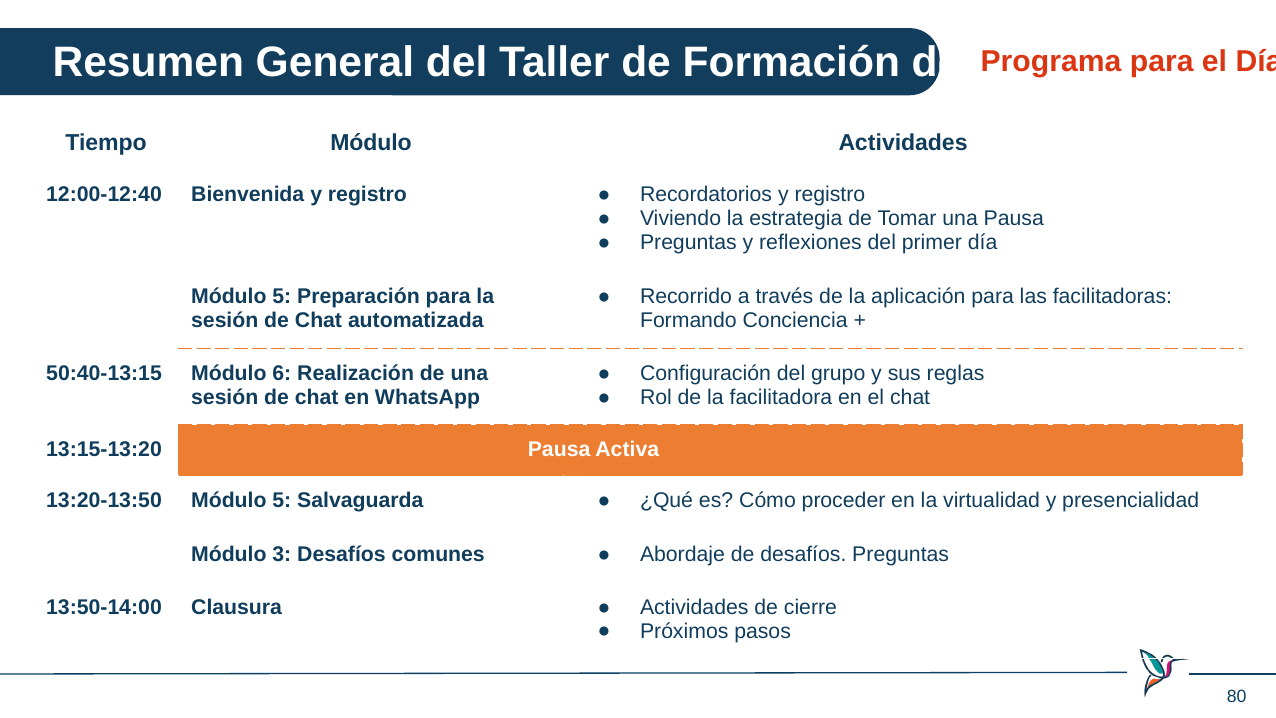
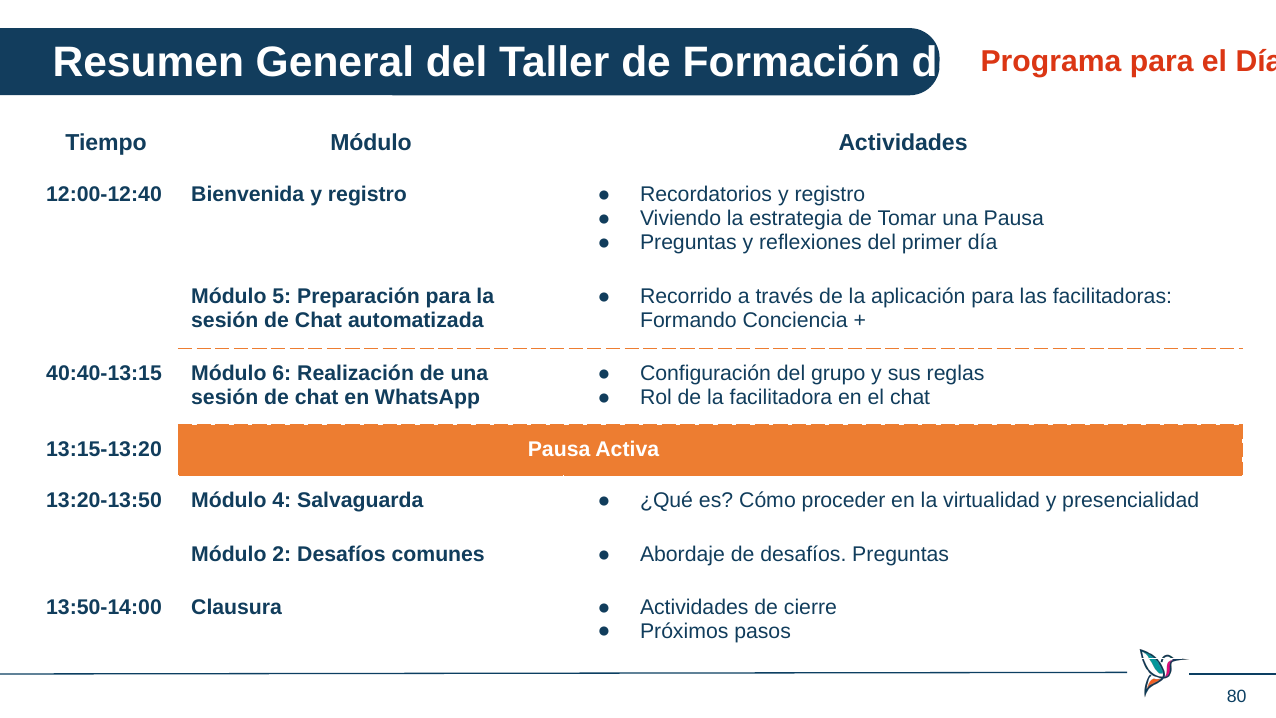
50:40-13:15: 50:40-13:15 -> 40:40-13:15
13:20-13:50 Módulo 5: 5 -> 4
Módulo 3: 3 -> 2
